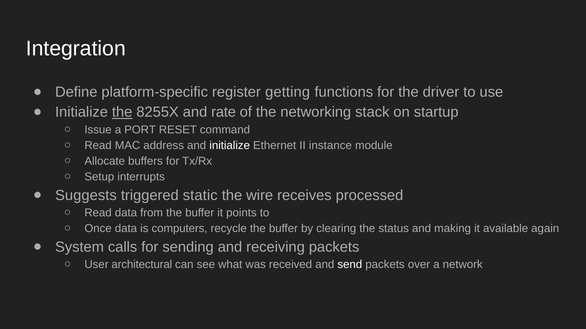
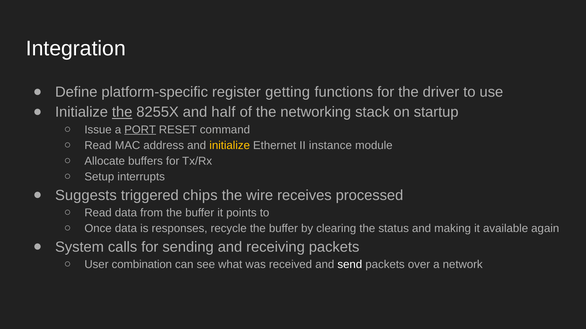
rate: rate -> half
PORT underline: none -> present
initialize at (230, 146) colour: white -> yellow
static: static -> chips
computers: computers -> responses
architectural: architectural -> combination
